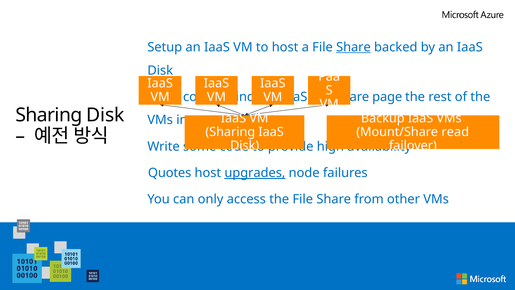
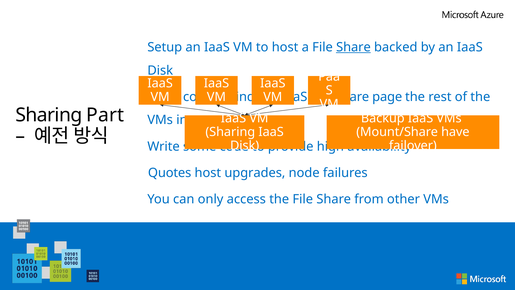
Sharing Disk: Disk -> Part
read: read -> have
upgrades underline: present -> none
